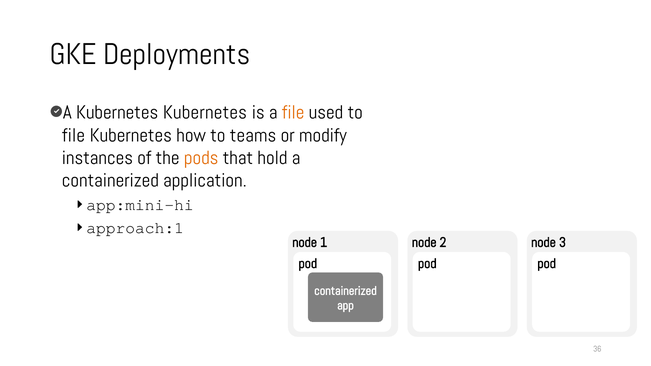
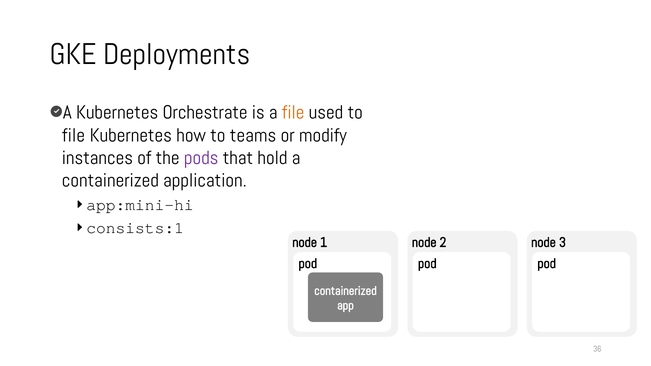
Kubernetes Kubernetes: Kubernetes -> Orchestrate
pods colour: orange -> purple
approach:1: approach:1 -> consists:1
